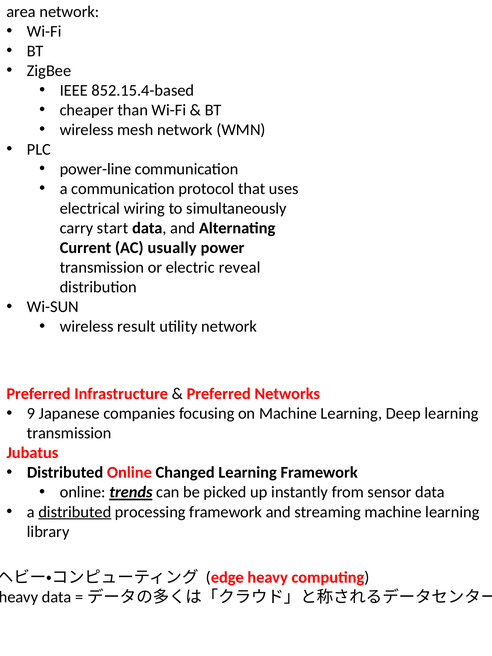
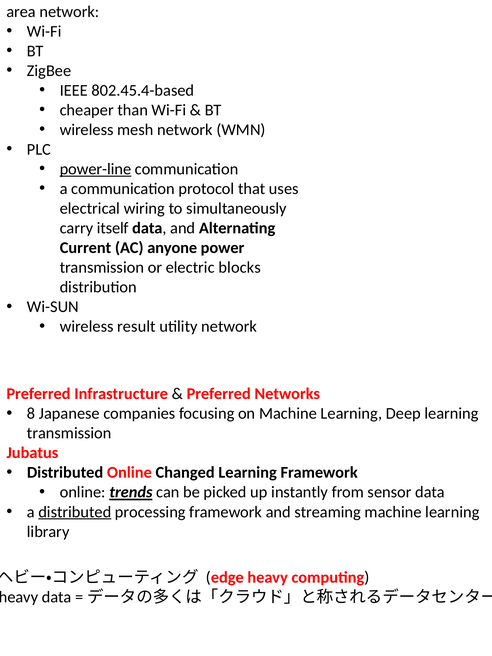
852.15.4-based: 852.15.4-based -> 802.45.4-based
power-line underline: none -> present
start: start -> itself
usually: usually -> anyone
reveal: reveal -> blocks
9: 9 -> 8
